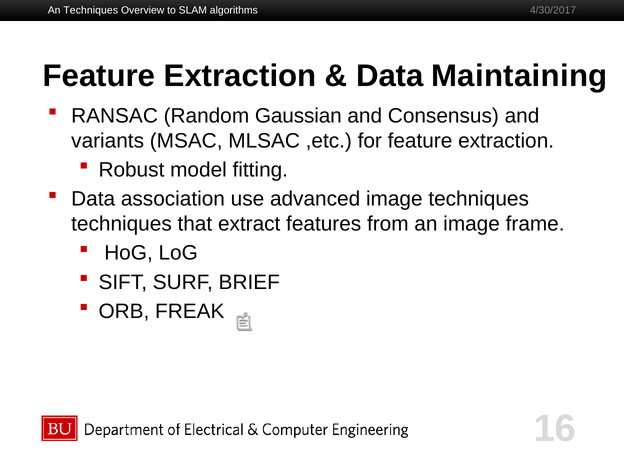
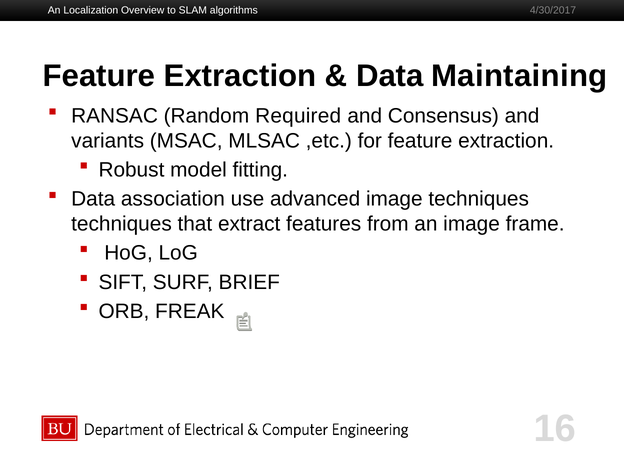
An Techniques: Techniques -> Localization
Gaussian: Gaussian -> Required
